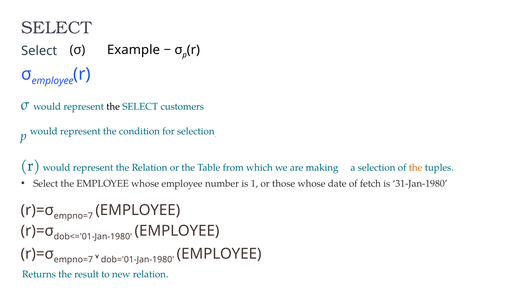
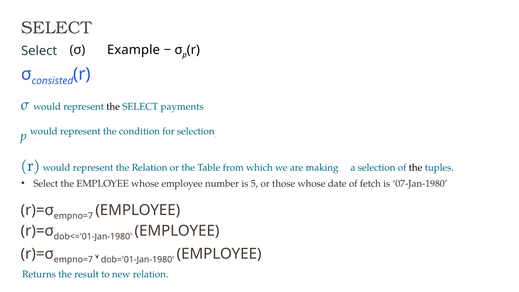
σ employee: employee -> consisted
customers: customers -> payments
the at (416, 168) colour: orange -> black
1: 1 -> 5
31-Jan-1980: 31-Jan-1980 -> 07-Jan-1980
